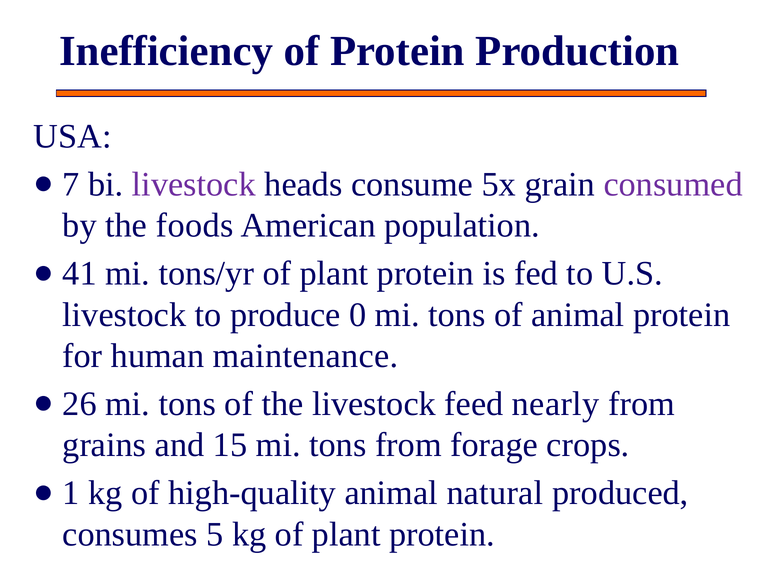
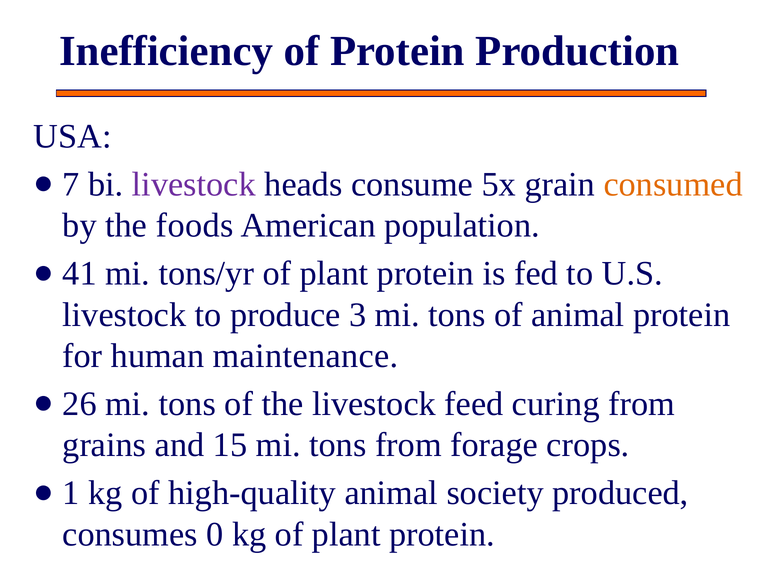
consumed colour: purple -> orange
0: 0 -> 3
nearly: nearly -> curing
natural: natural -> society
5: 5 -> 0
